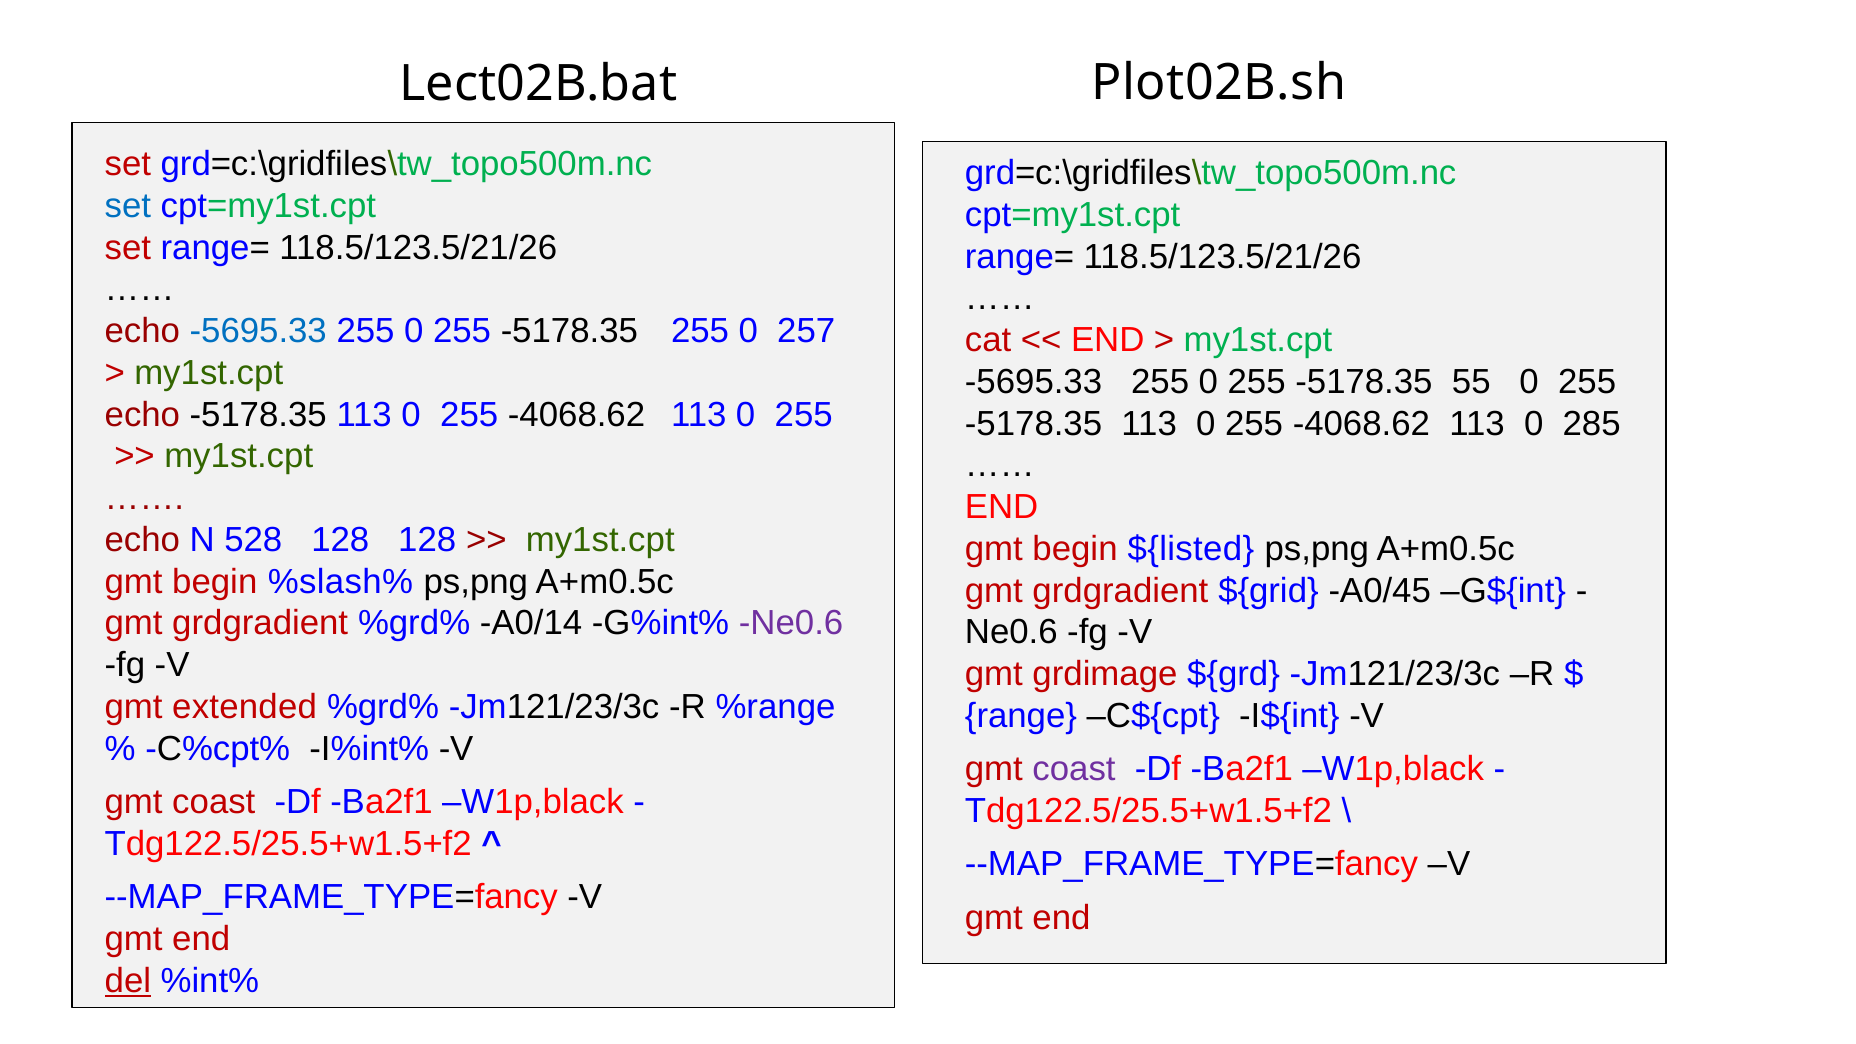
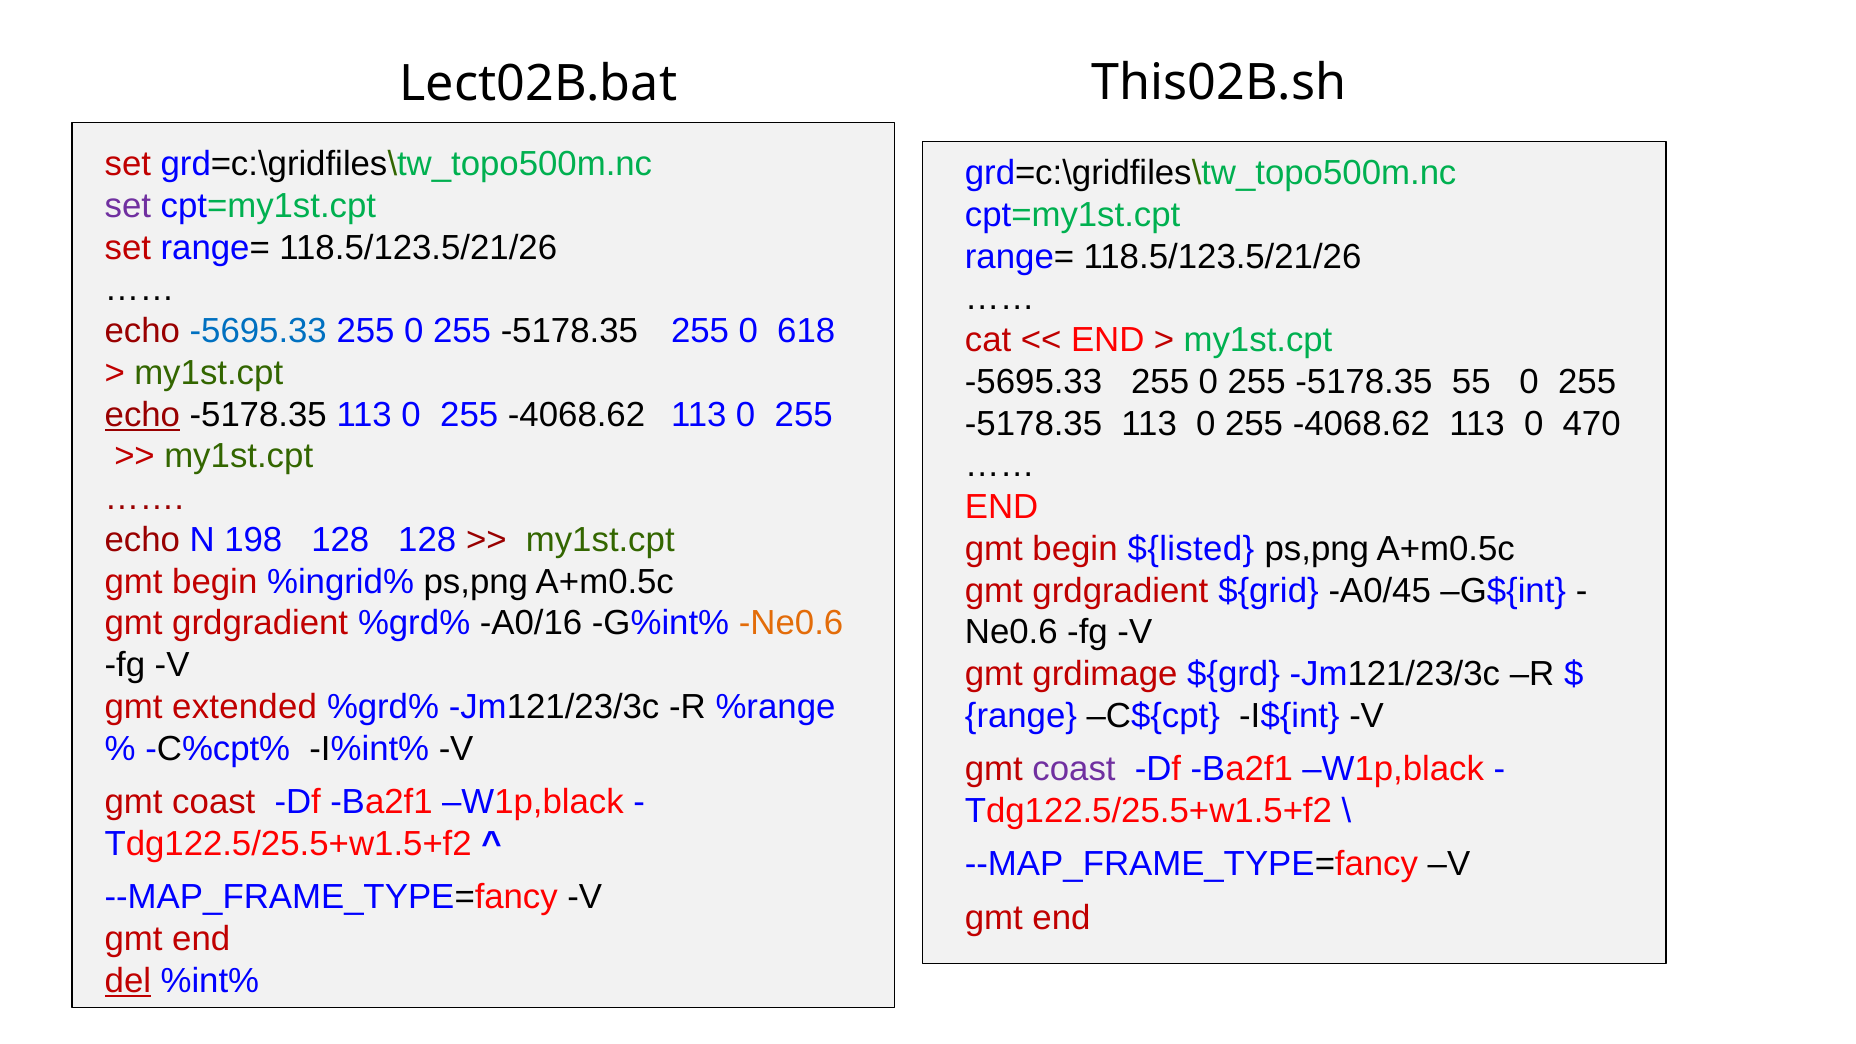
Plot02B.sh: Plot02B.sh -> This02B.sh
set at (128, 206) colour: blue -> purple
257: 257 -> 618
echo at (142, 415) underline: none -> present
285: 285 -> 470
528: 528 -> 198
%slash%: %slash% -> %ingrid%
A0/14: A0/14 -> A0/16
Ne0.6 at (791, 623) colour: purple -> orange
